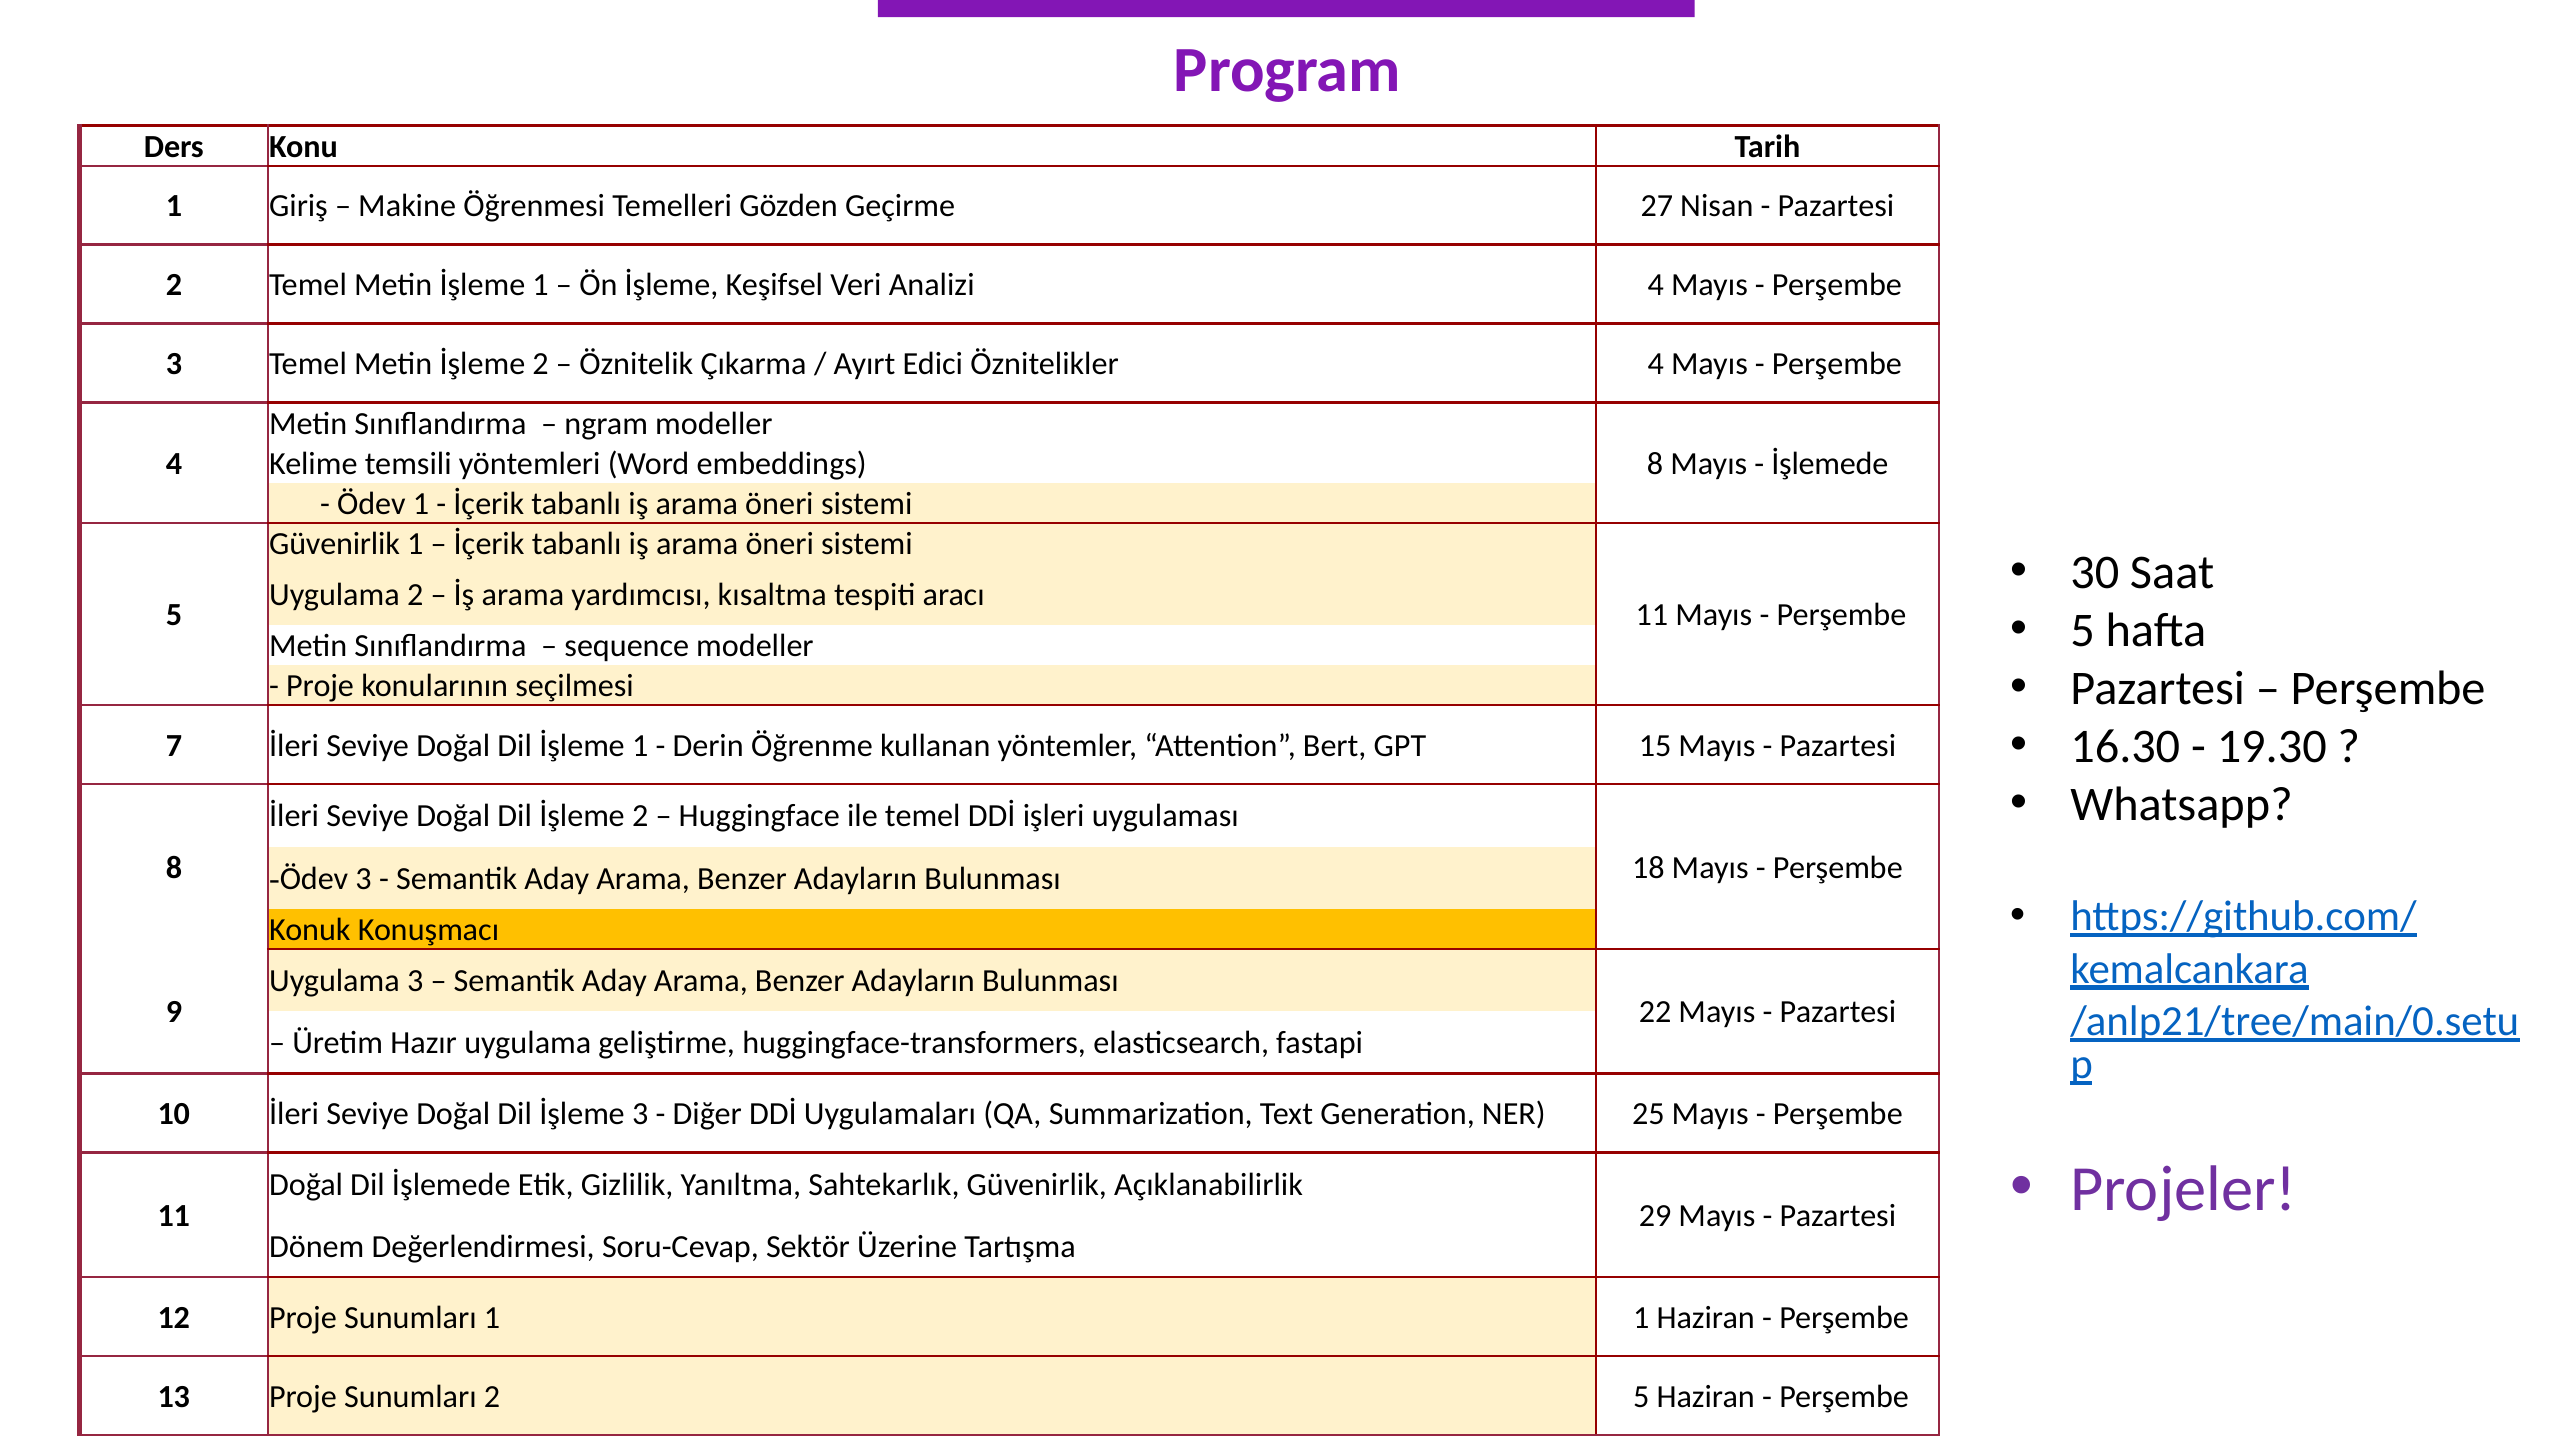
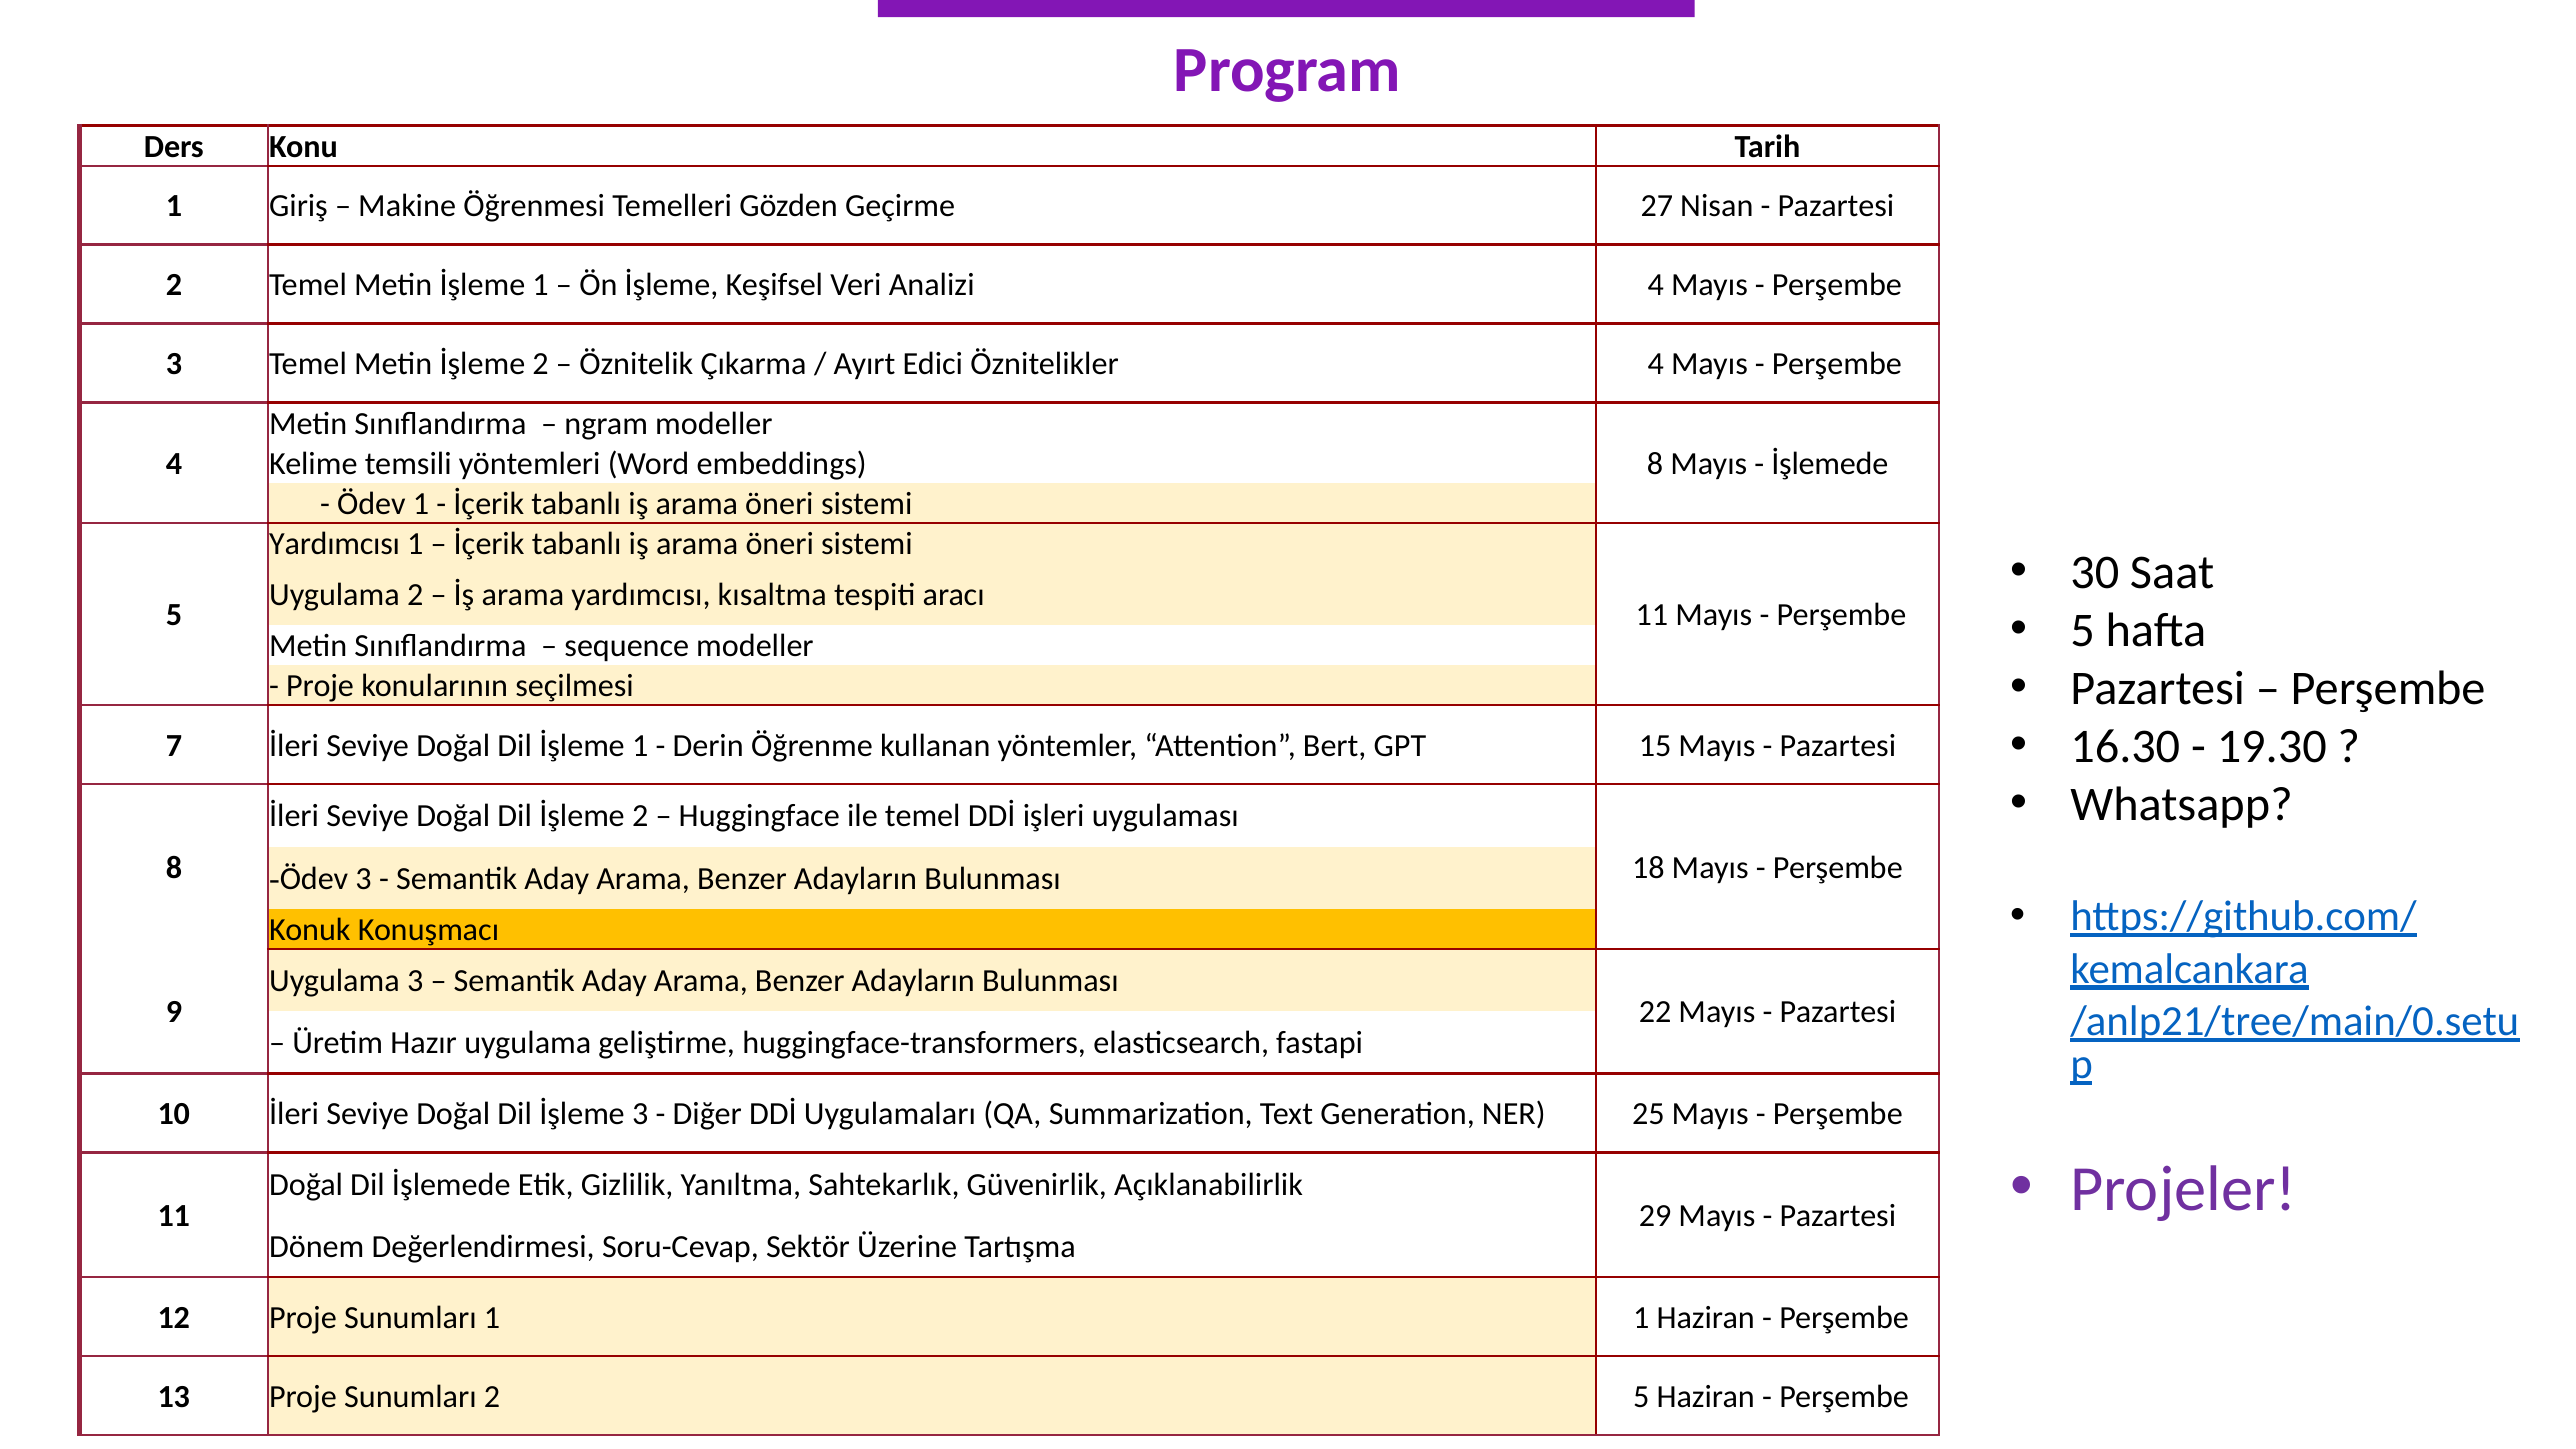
Güvenirlik at (335, 544): Güvenirlik -> Yardımcısı
